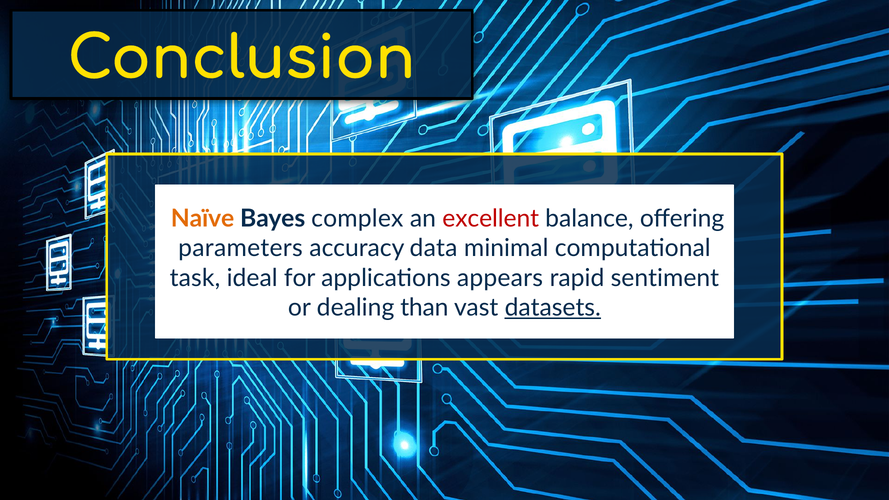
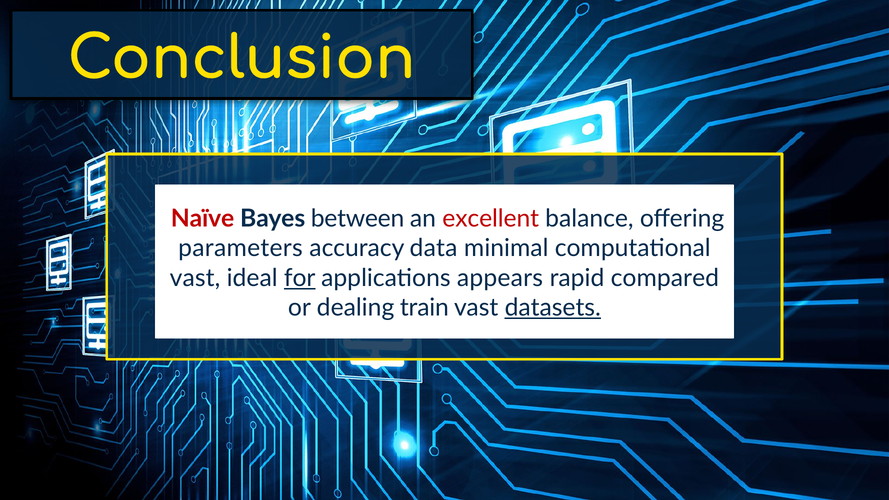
Naïve colour: orange -> red
complex: complex -> between
task at (195, 278): task -> vast
for underline: none -> present
sentiment: sentiment -> compared
than: than -> train
